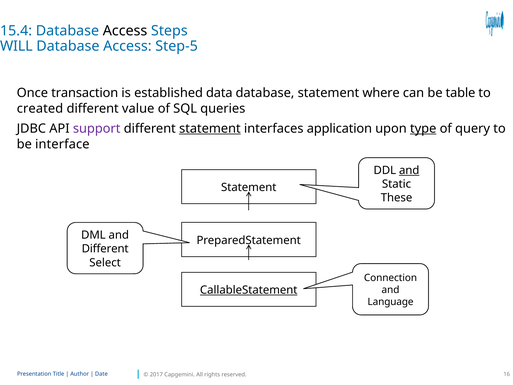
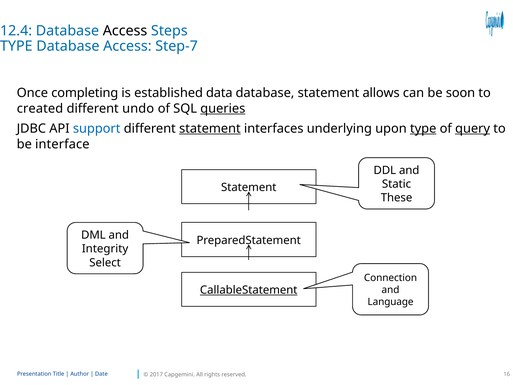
15.4: 15.4 -> 12.4
WILL at (16, 46): WILL -> TYPE
Step-5: Step-5 -> Step-7
transaction: transaction -> completing
where: where -> allows
table: table -> soon
value: value -> undo
queries underline: none -> present
support colour: purple -> blue
application: application -> underlying
query underline: none -> present
and at (409, 170) underline: present -> none
Different at (105, 249): Different -> Integrity
